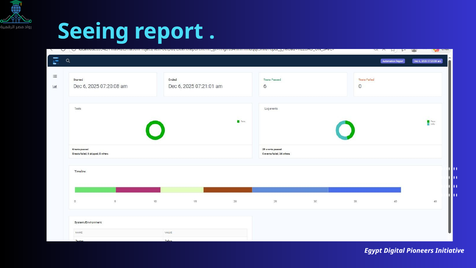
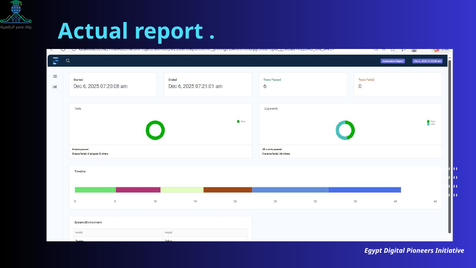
Seeing: Seeing -> Actual
